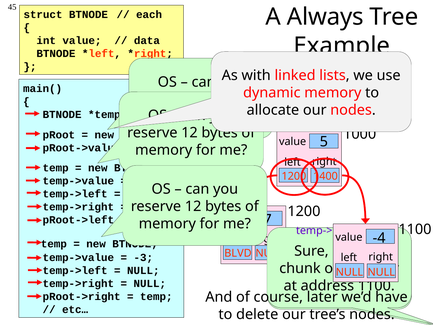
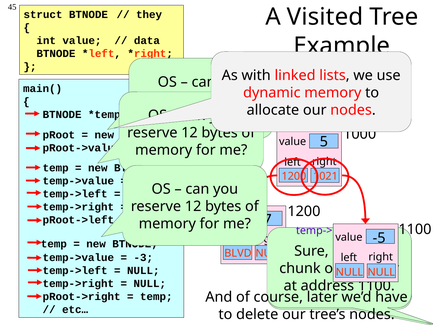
Always: Always -> Visited
each: each -> they
1400: 1400 -> 1021
-4: -4 -> -5
